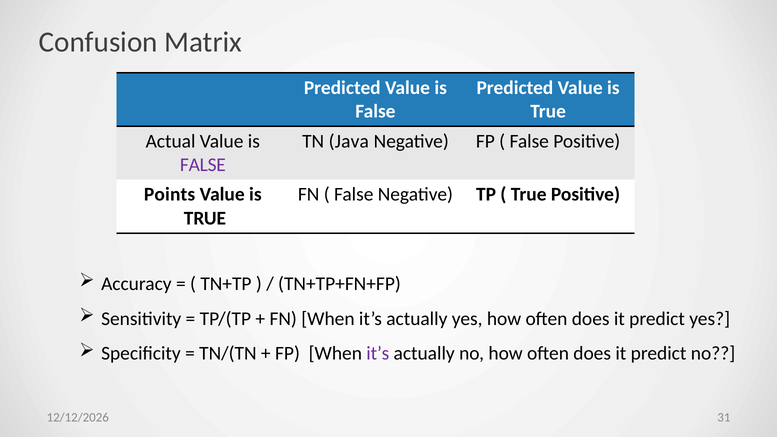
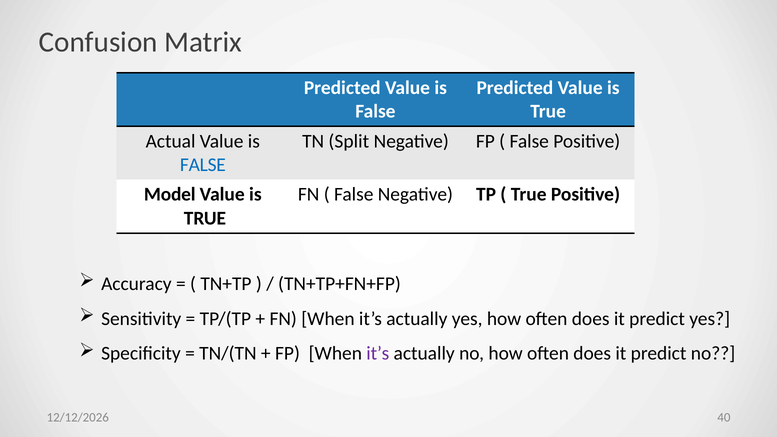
Java: Java -> Split
FALSE at (203, 165) colour: purple -> blue
Points: Points -> Model
31: 31 -> 40
